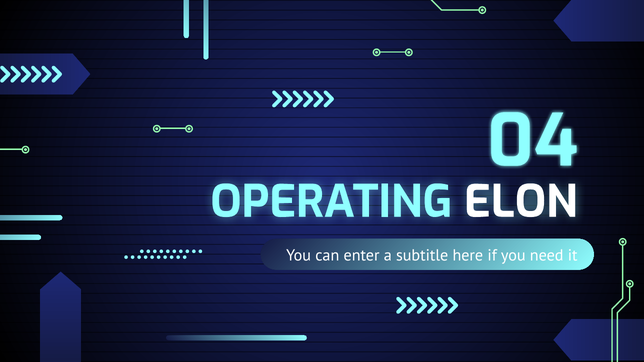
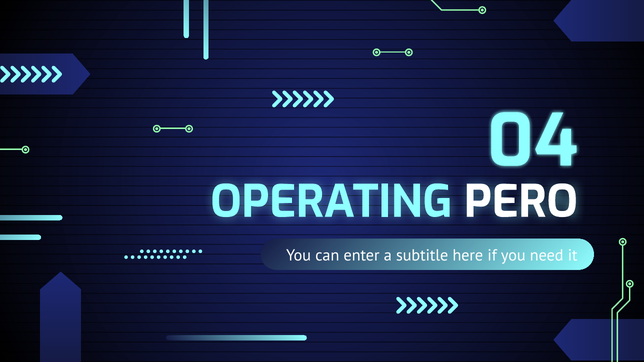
ELON: ELON -> PERO
